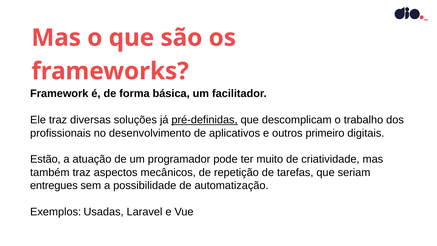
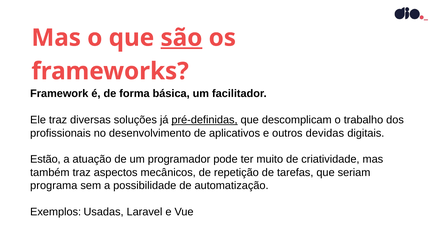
são underline: none -> present
primeiro: primeiro -> devidas
entregues: entregues -> programa
